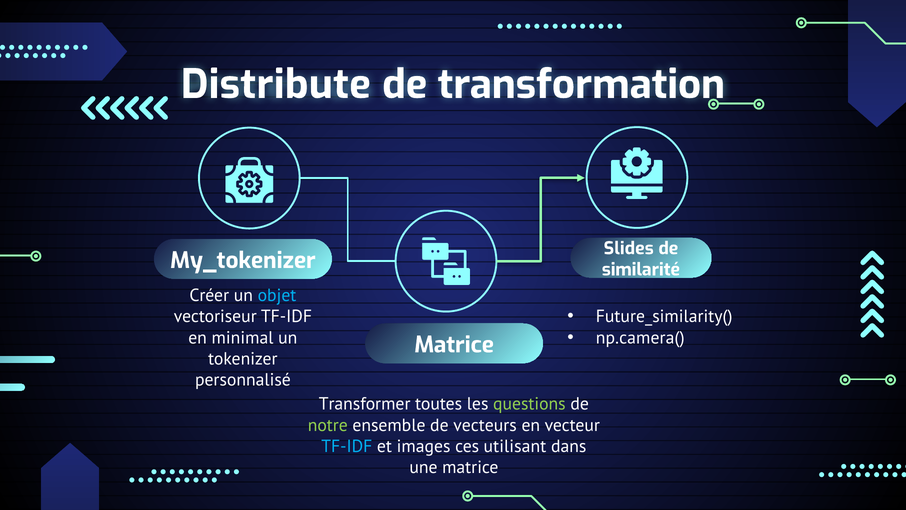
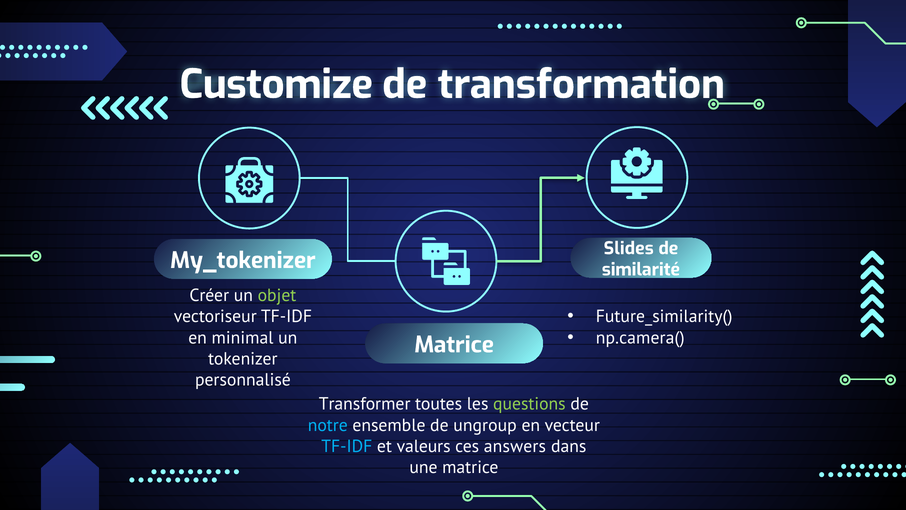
Distribute: Distribute -> Customize
objet colour: light blue -> light green
notre colour: light green -> light blue
vecteurs: vecteurs -> ungroup
images: images -> valeurs
utilisant: utilisant -> answers
